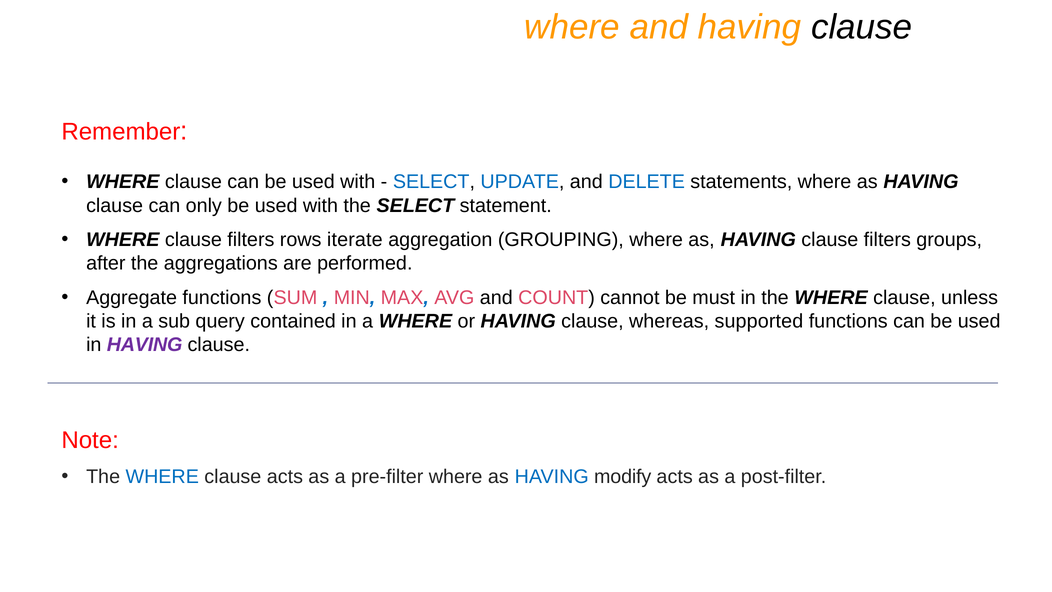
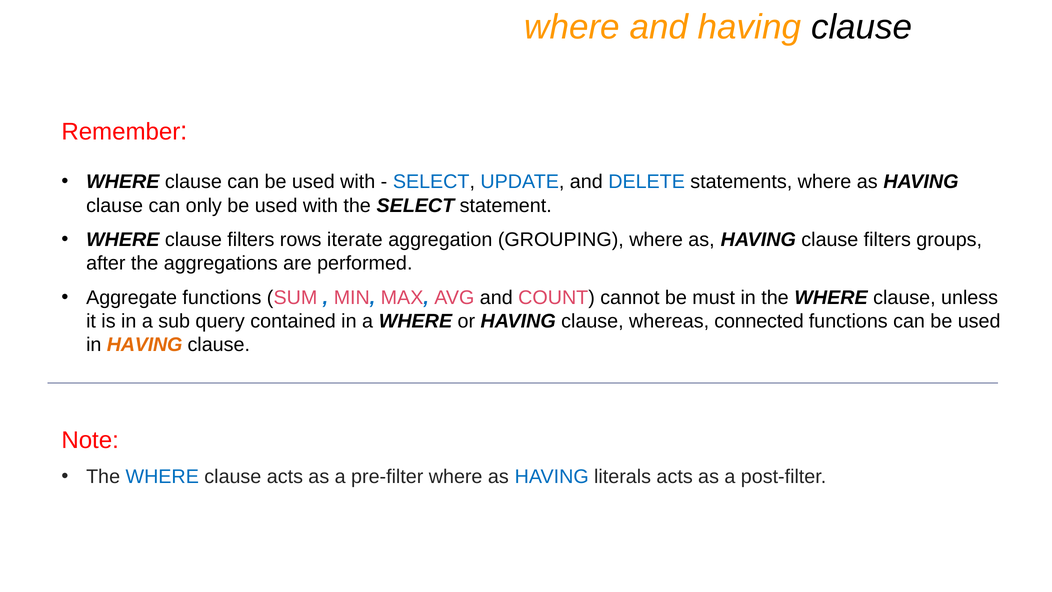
supported: supported -> connected
HAVING at (145, 345) colour: purple -> orange
modify: modify -> literals
